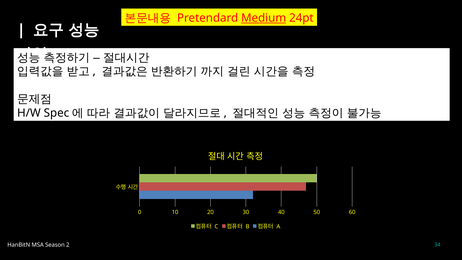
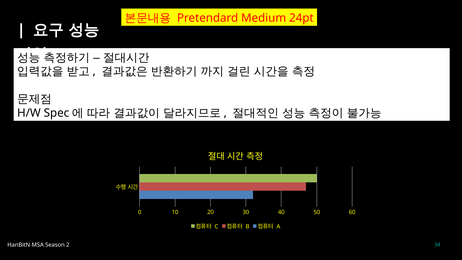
Medium underline: present -> none
